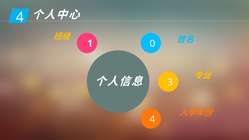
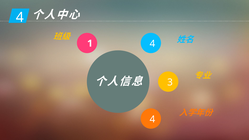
1 0: 0 -> 4
